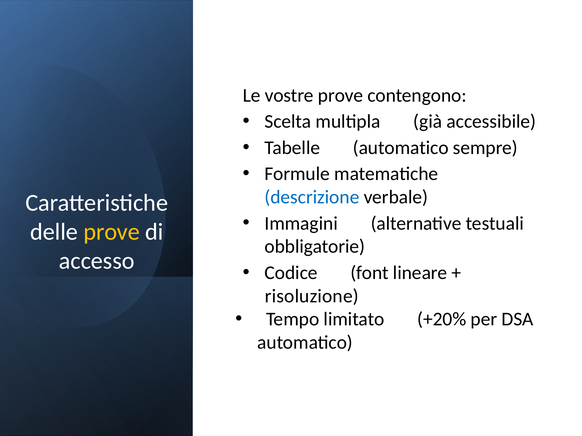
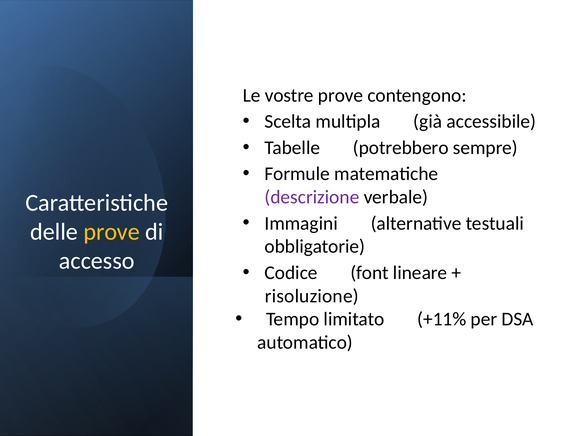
Tabelle automatico: automatico -> potrebbero
descrizione colour: blue -> purple
+20%: +20% -> +11%
